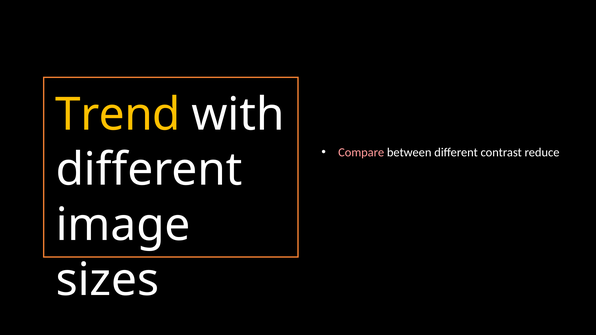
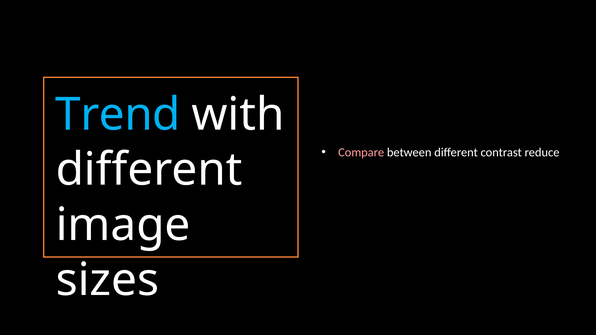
Trend colour: yellow -> light blue
